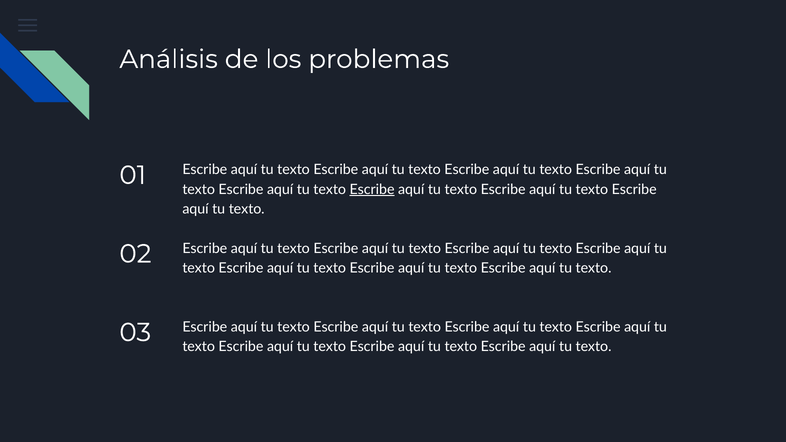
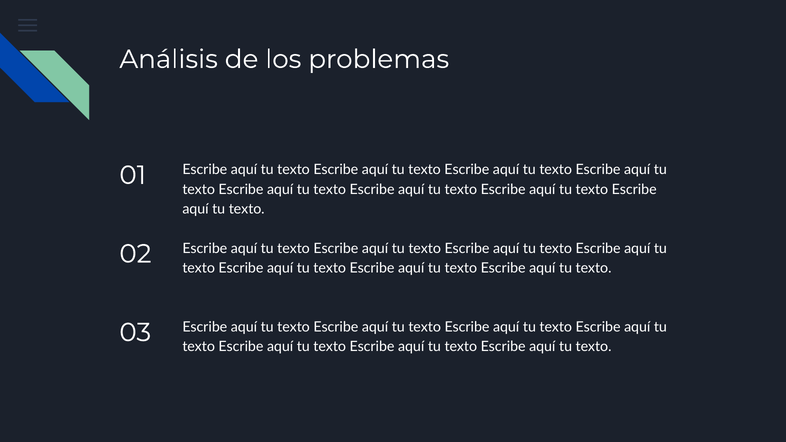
Escribe at (372, 189) underline: present -> none
